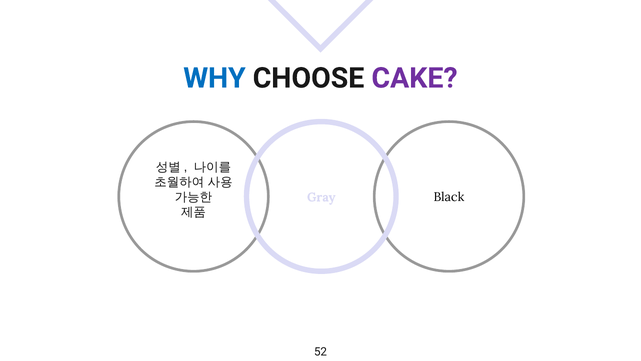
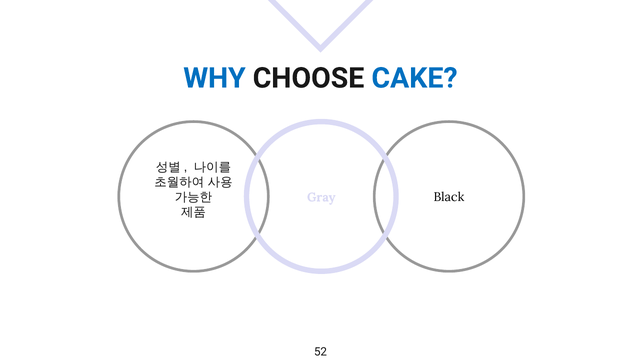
CAKE colour: purple -> blue
